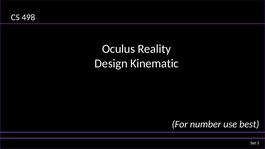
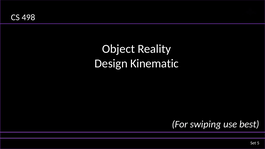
Oculus: Oculus -> Object
number: number -> swiping
